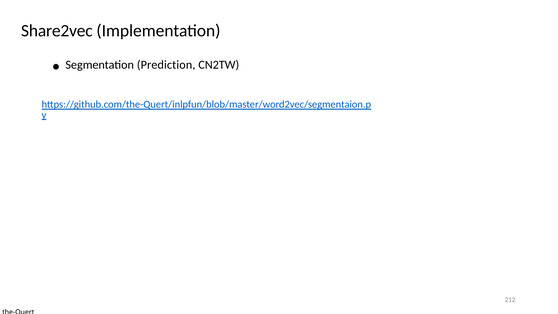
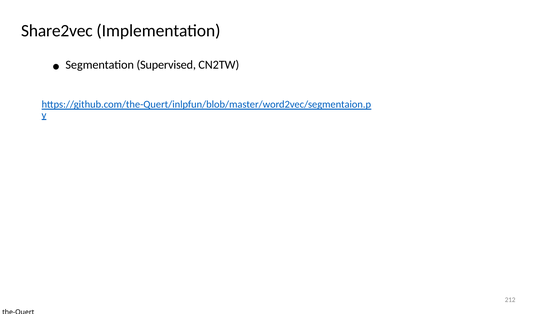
Prediction: Prediction -> Supervised
